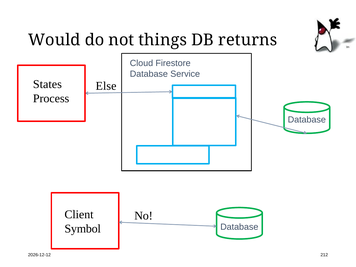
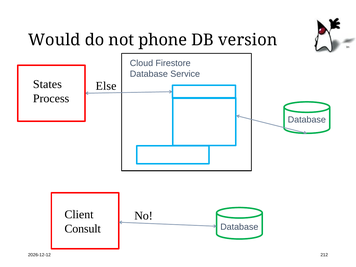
things: things -> phone
returns: returns -> version
Symbol: Symbol -> Consult
